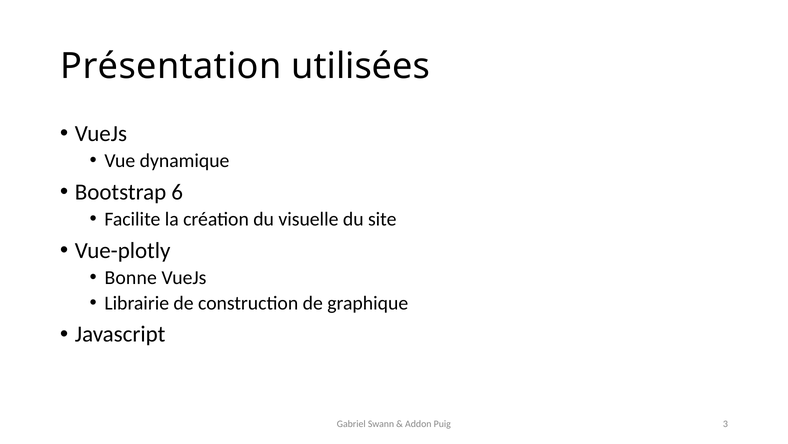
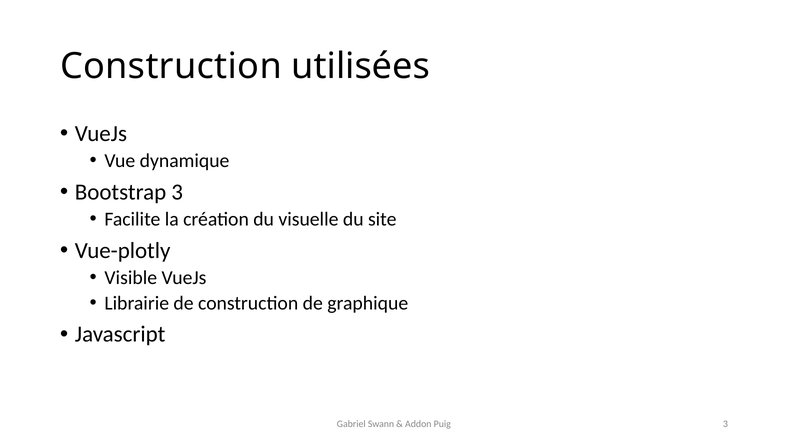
Présentation at (171, 66): Présentation -> Construction
Bootstrap 6: 6 -> 3
Bonne: Bonne -> Visible
